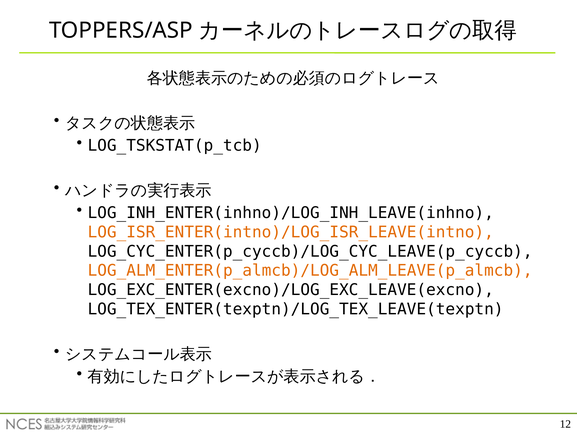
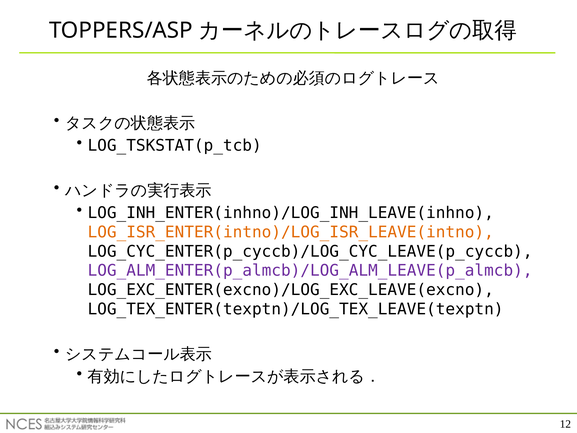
LOG_ALM_ENTER(p_almcb)/LOG_ALM_LEAVE(p_almcb colour: orange -> purple
